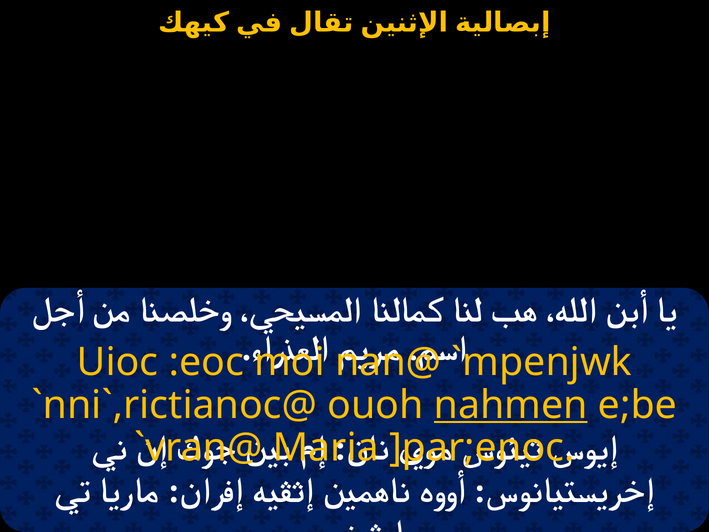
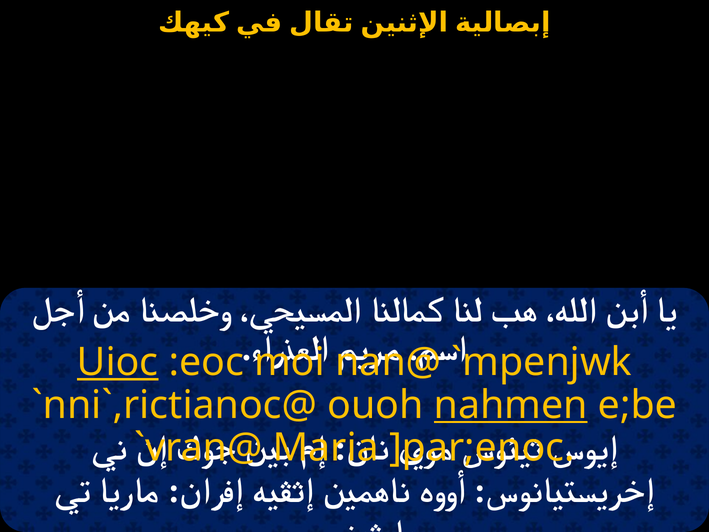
Uioc underline: none -> present
